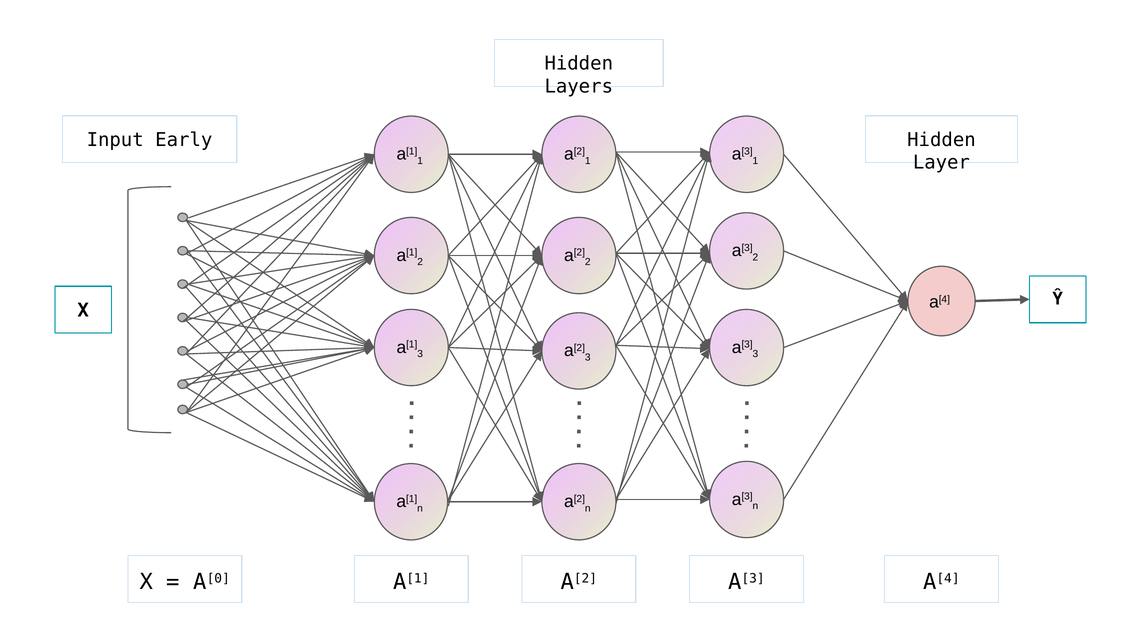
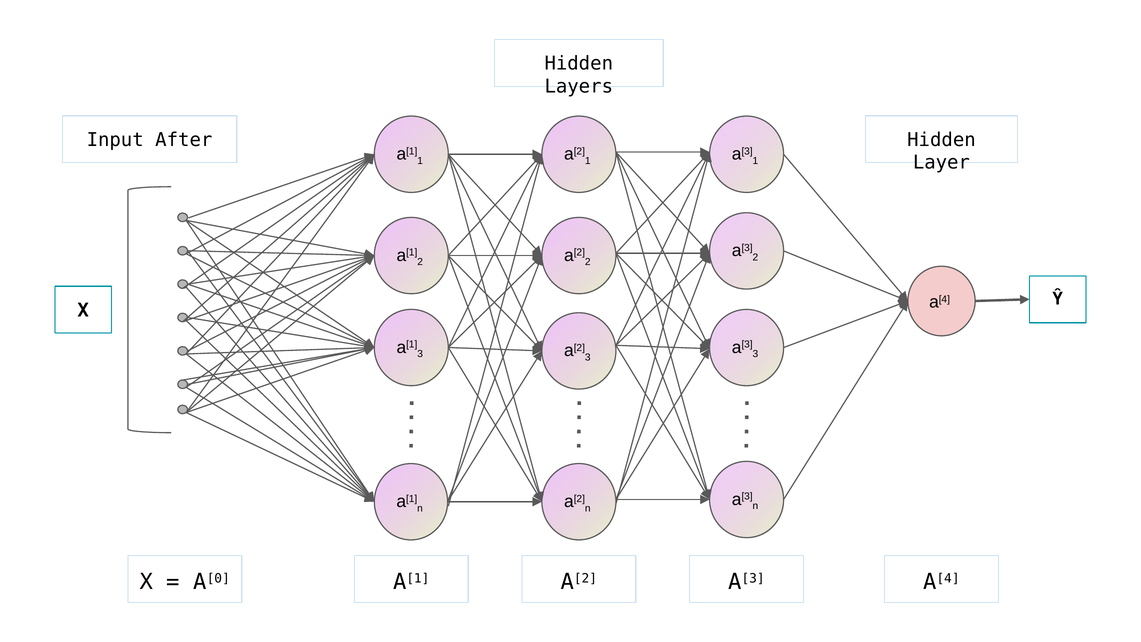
Early: Early -> After
